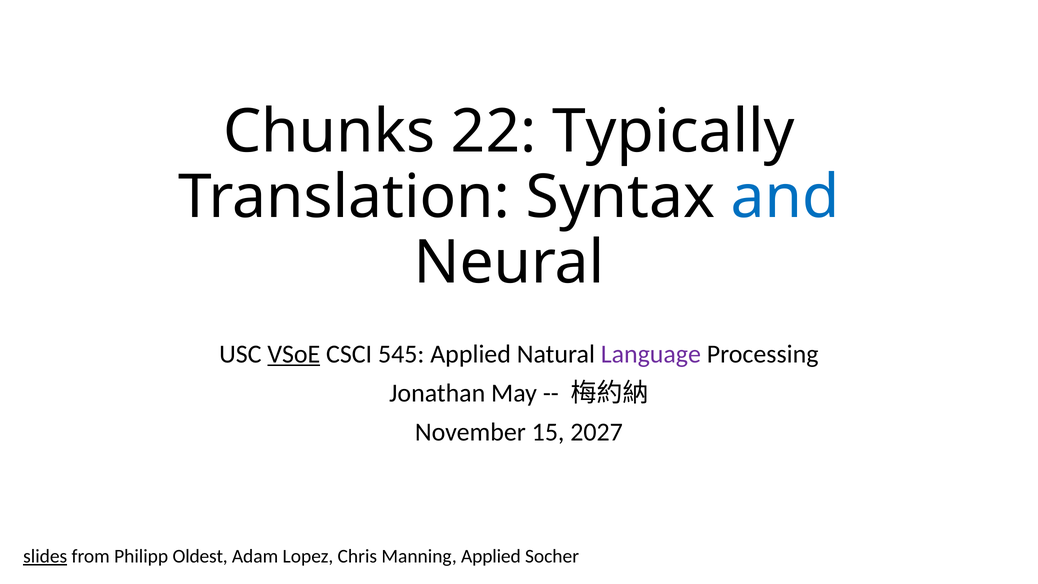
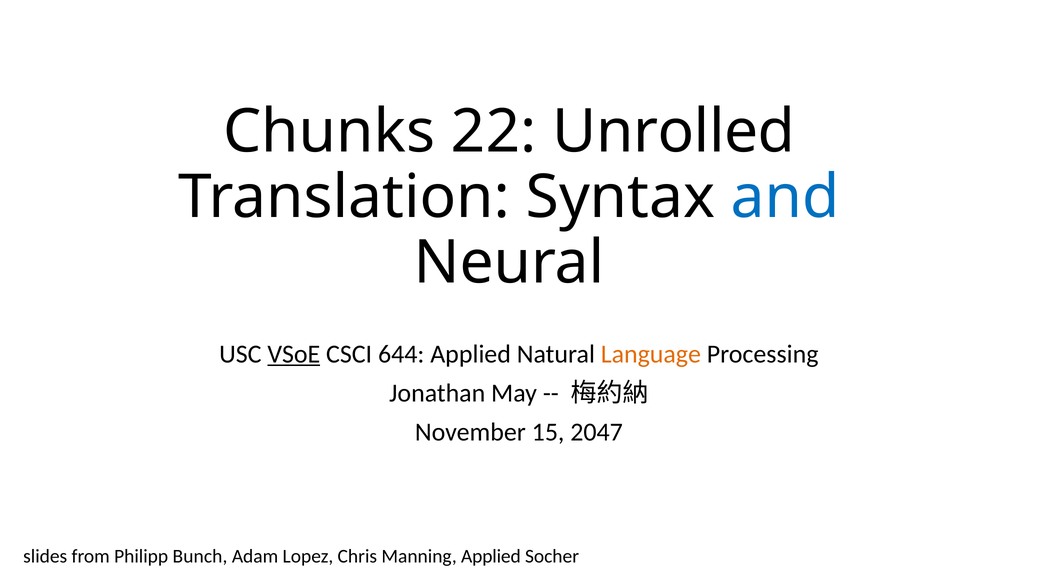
Typically: Typically -> Unrolled
545: 545 -> 644
Language colour: purple -> orange
2027: 2027 -> 2047
slides underline: present -> none
Oldest: Oldest -> Bunch
